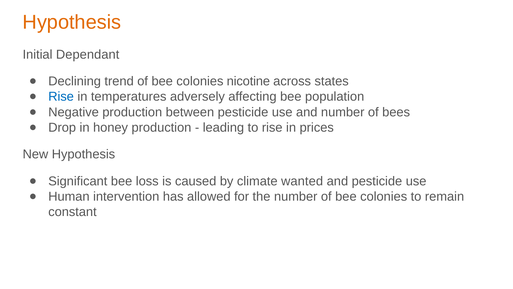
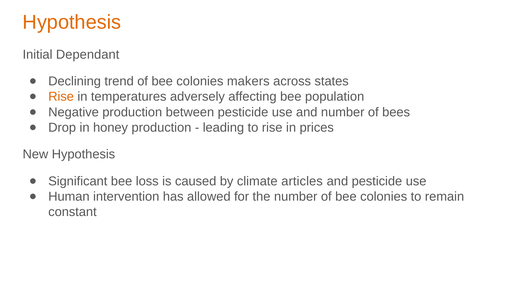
nicotine: nicotine -> makers
Rise at (61, 97) colour: blue -> orange
wanted: wanted -> articles
